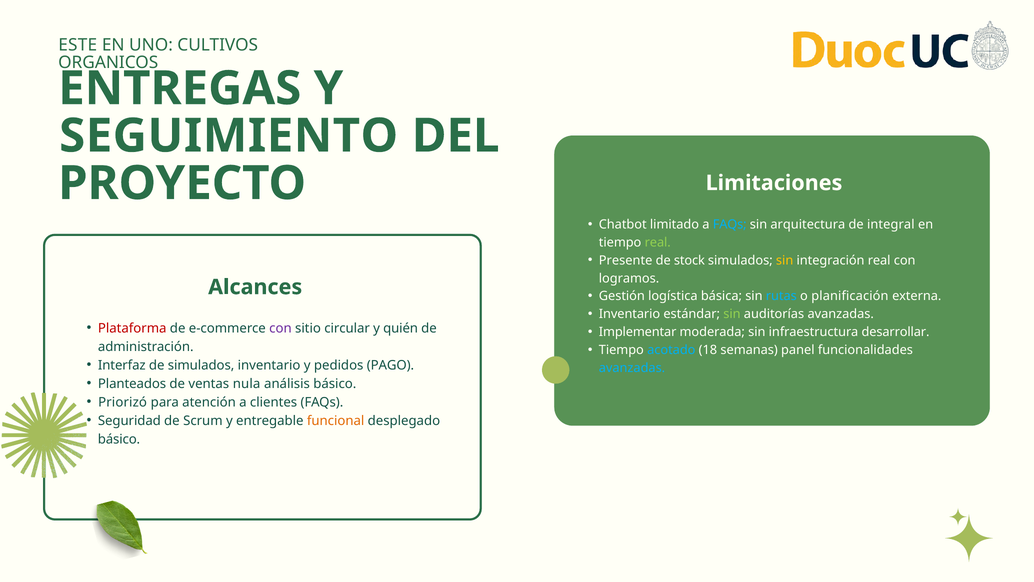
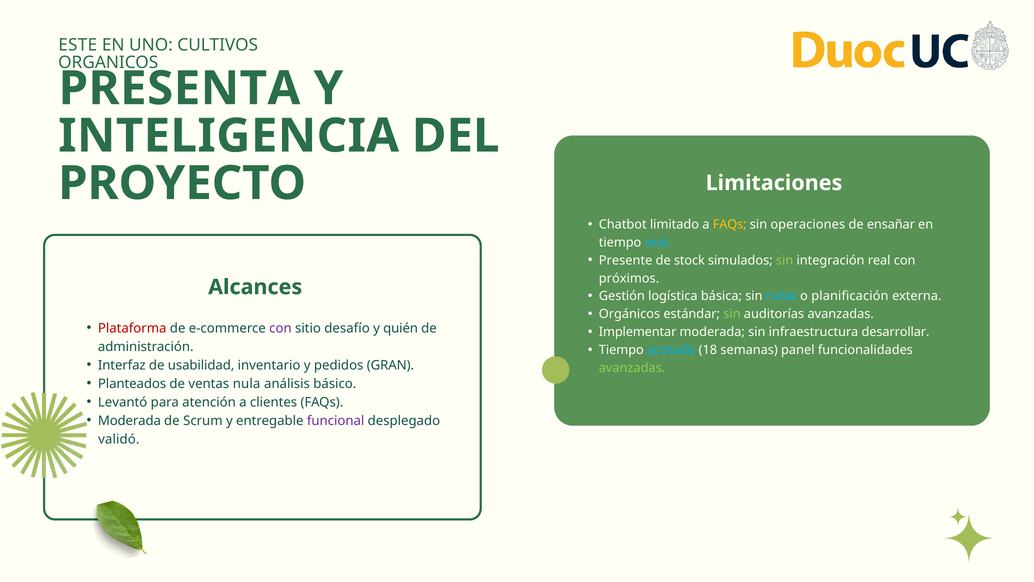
ENTREGAS: ENTREGAS -> PRESENTA
SEGUIMIENTO: SEGUIMIENTO -> INTELIGENCIA
FAQs at (730, 224) colour: light blue -> yellow
arquitectura: arquitectura -> operaciones
integral: integral -> ensañar
real at (658, 242) colour: light green -> light blue
sin at (785, 260) colour: yellow -> light green
logramos: logramos -> próximos
Inventario at (629, 314): Inventario -> Orgánicos
circular: circular -> desafío
de simulados: simulados -> usabilidad
PAGO: PAGO -> GRAN
avanzadas at (632, 368) colour: light blue -> light green
Priorizó: Priorizó -> Levantó
Seguridad at (129, 421): Seguridad -> Moderada
funcional colour: orange -> purple
básico at (119, 439): básico -> validó
